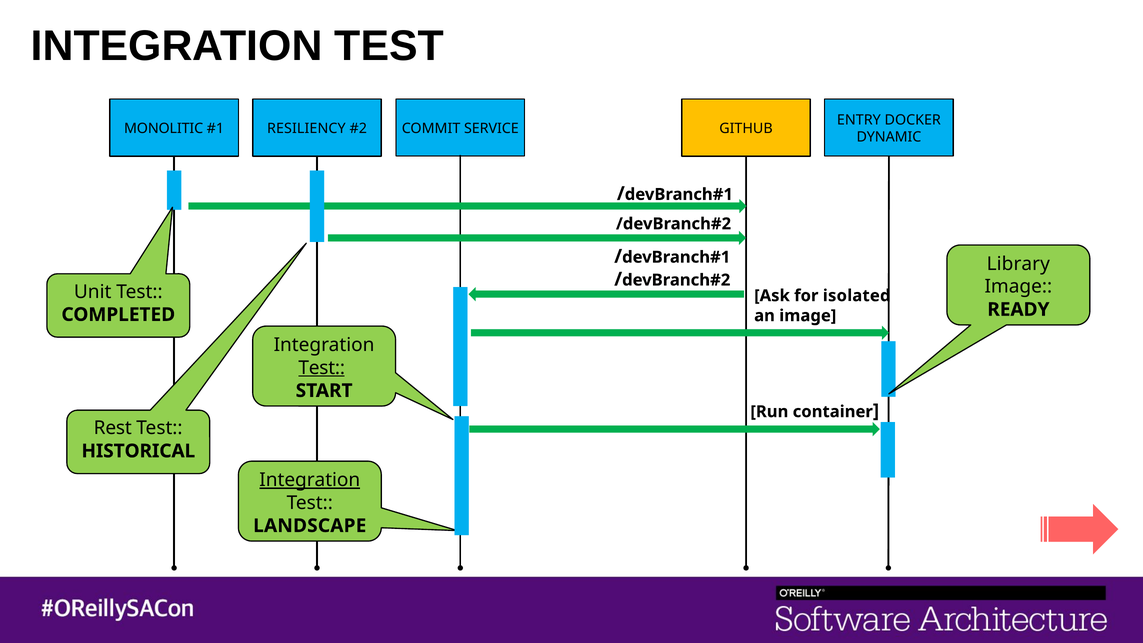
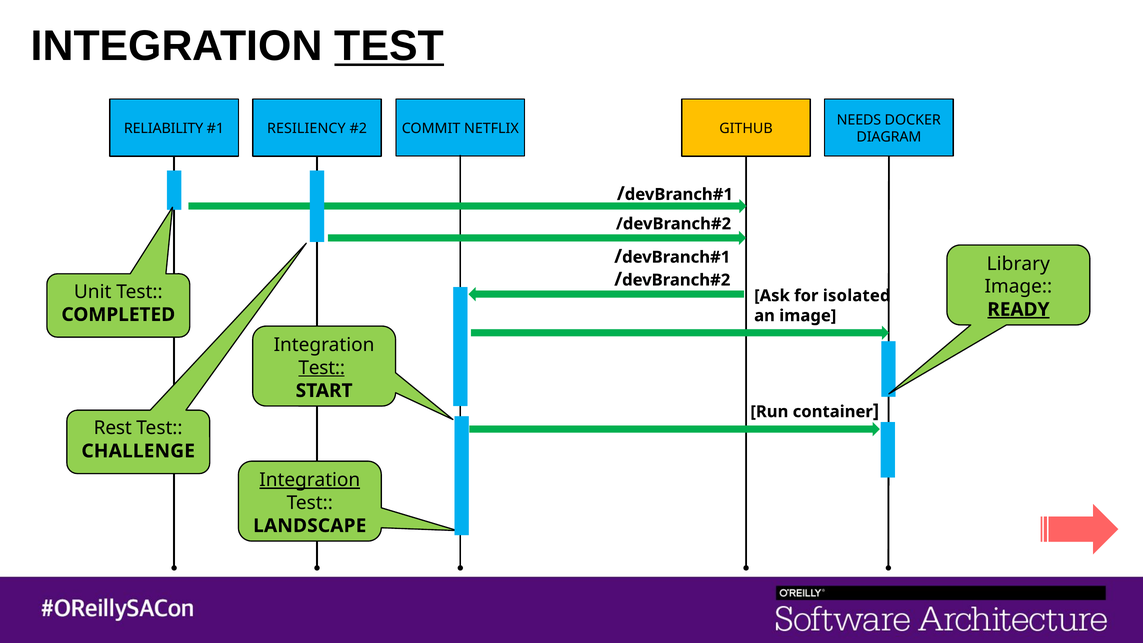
TEST at (389, 46) underline: none -> present
ENTRY: ENTRY -> NEEDS
MONOLITIC: MONOLITIC -> RELIABILITY
SERVICE: SERVICE -> NETFLIX
DYNAMIC: DYNAMIC -> DIAGRAM
READY underline: none -> present
HISTORICAL: HISTORICAL -> CHALLENGE
